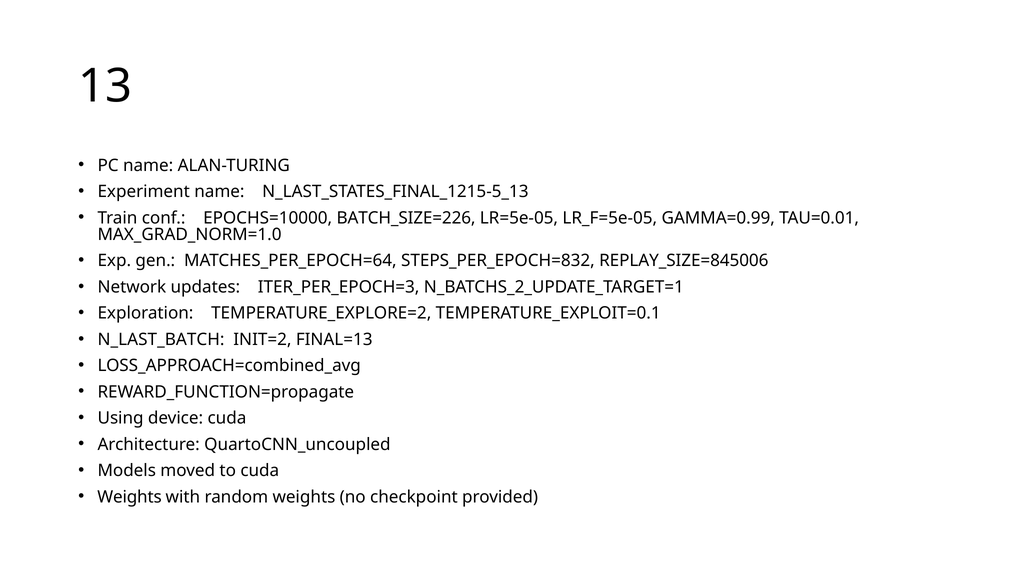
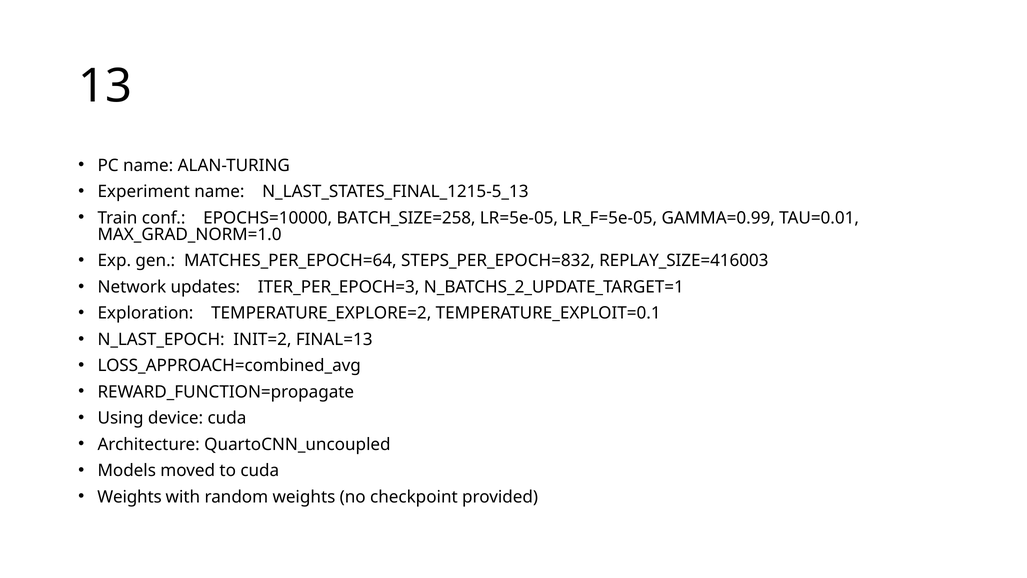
BATCH_SIZE=226: BATCH_SIZE=226 -> BATCH_SIZE=258
REPLAY_SIZE=845006: REPLAY_SIZE=845006 -> REPLAY_SIZE=416003
N_LAST_BATCH: N_LAST_BATCH -> N_LAST_EPOCH
